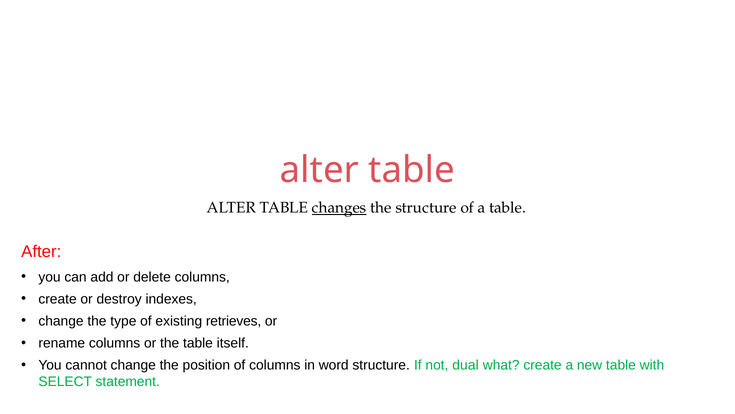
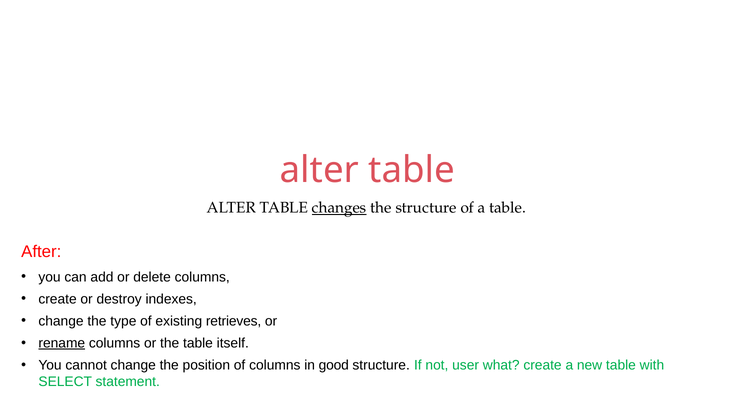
rename underline: none -> present
word: word -> good
dual: dual -> user
